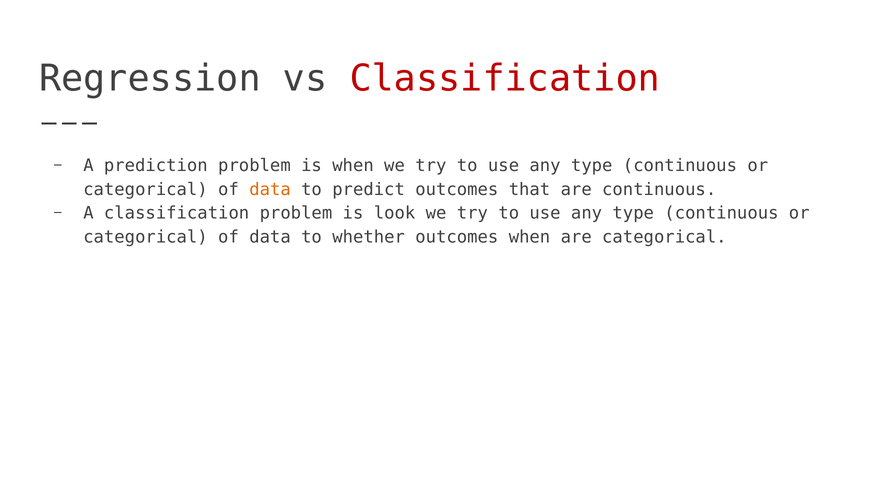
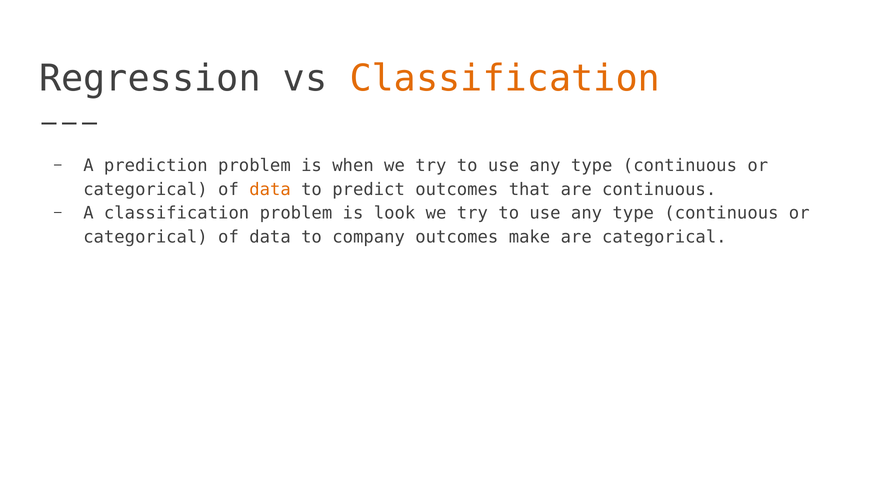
Classification at (505, 79) colour: red -> orange
whether: whether -> company
outcomes when: when -> make
